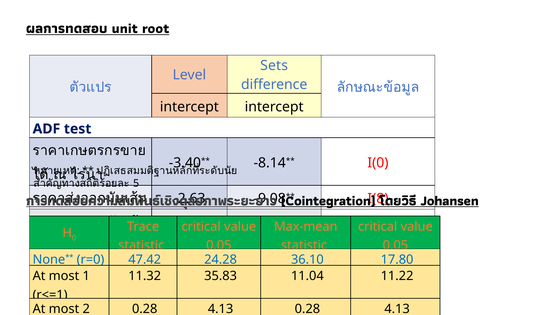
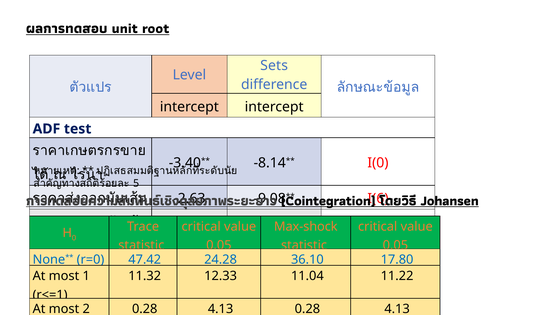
I(8: I(8 -> I(6
Max-mean: Max-mean -> Max-shock
35.83: 35.83 -> 12.33
